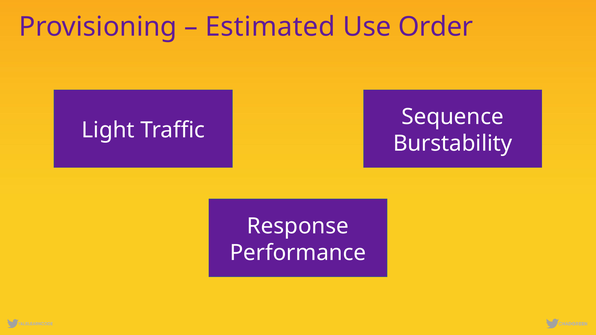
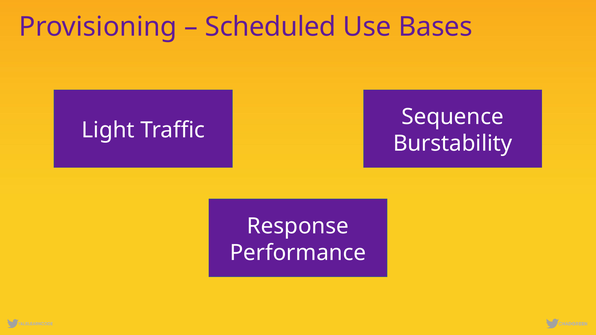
Estimated: Estimated -> Scheduled
Order: Order -> Bases
